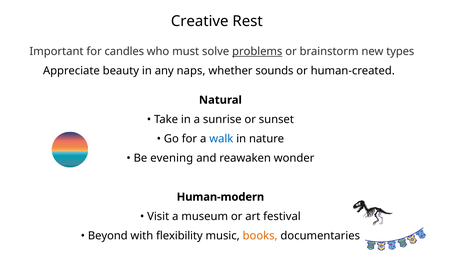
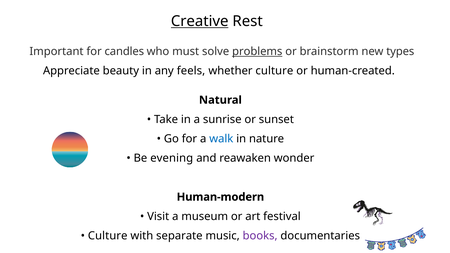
Creative underline: none -> present
naps: naps -> feels
whether sounds: sounds -> culture
Beyond at (108, 236): Beyond -> Culture
flexibility: flexibility -> separate
books colour: orange -> purple
